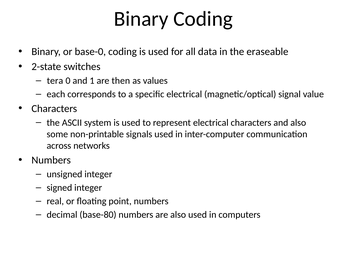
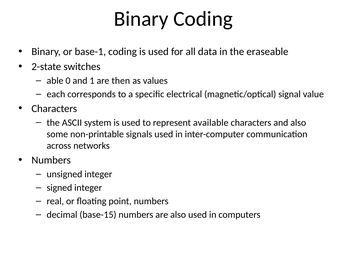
base-0: base-0 -> base-1
tera: tera -> able
represent electrical: electrical -> available
base-80: base-80 -> base-15
